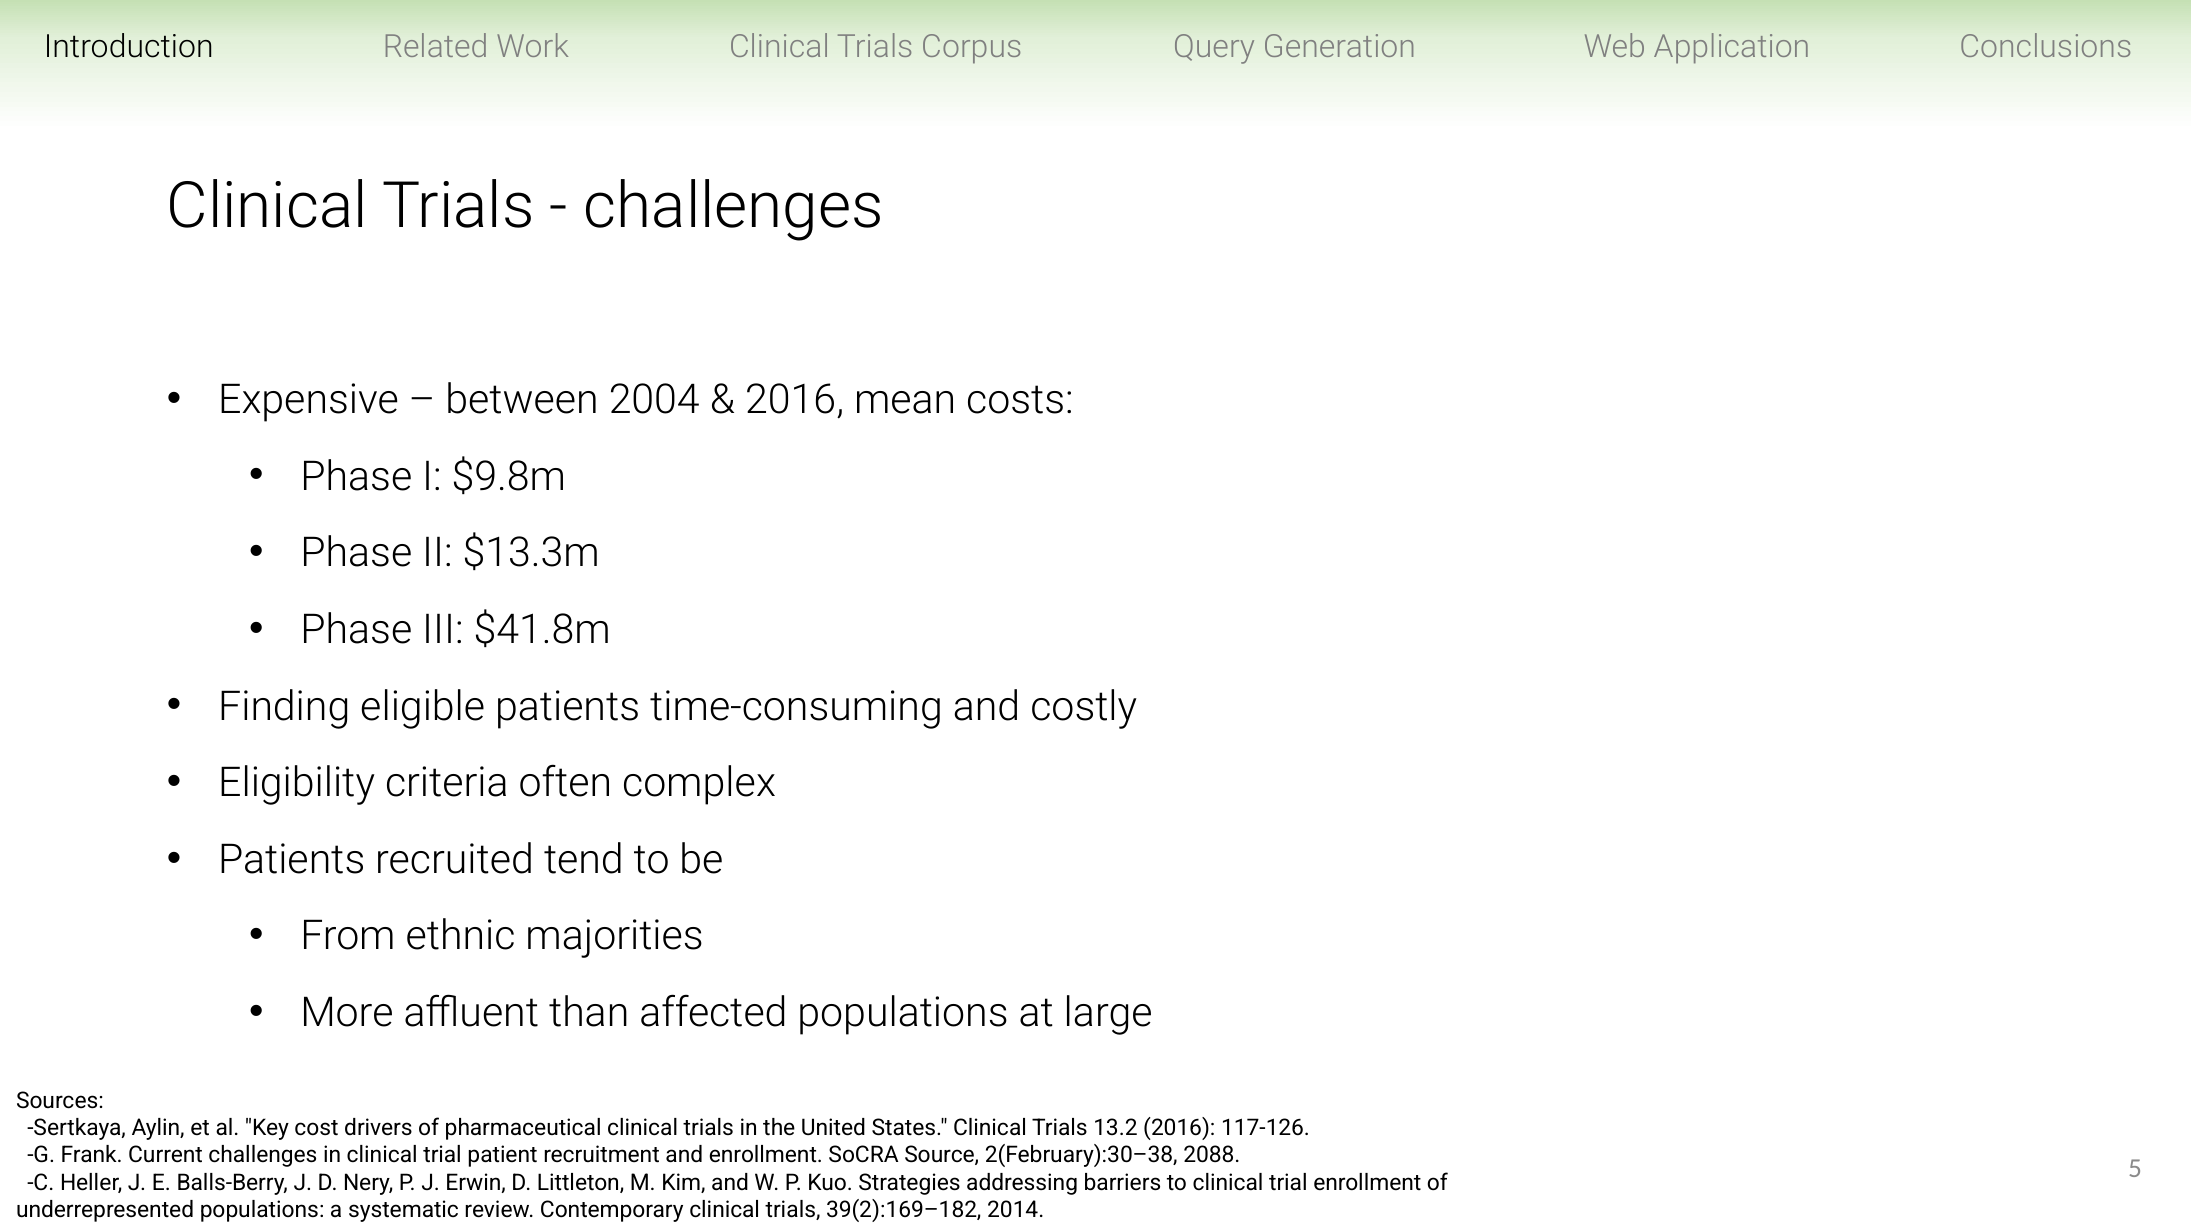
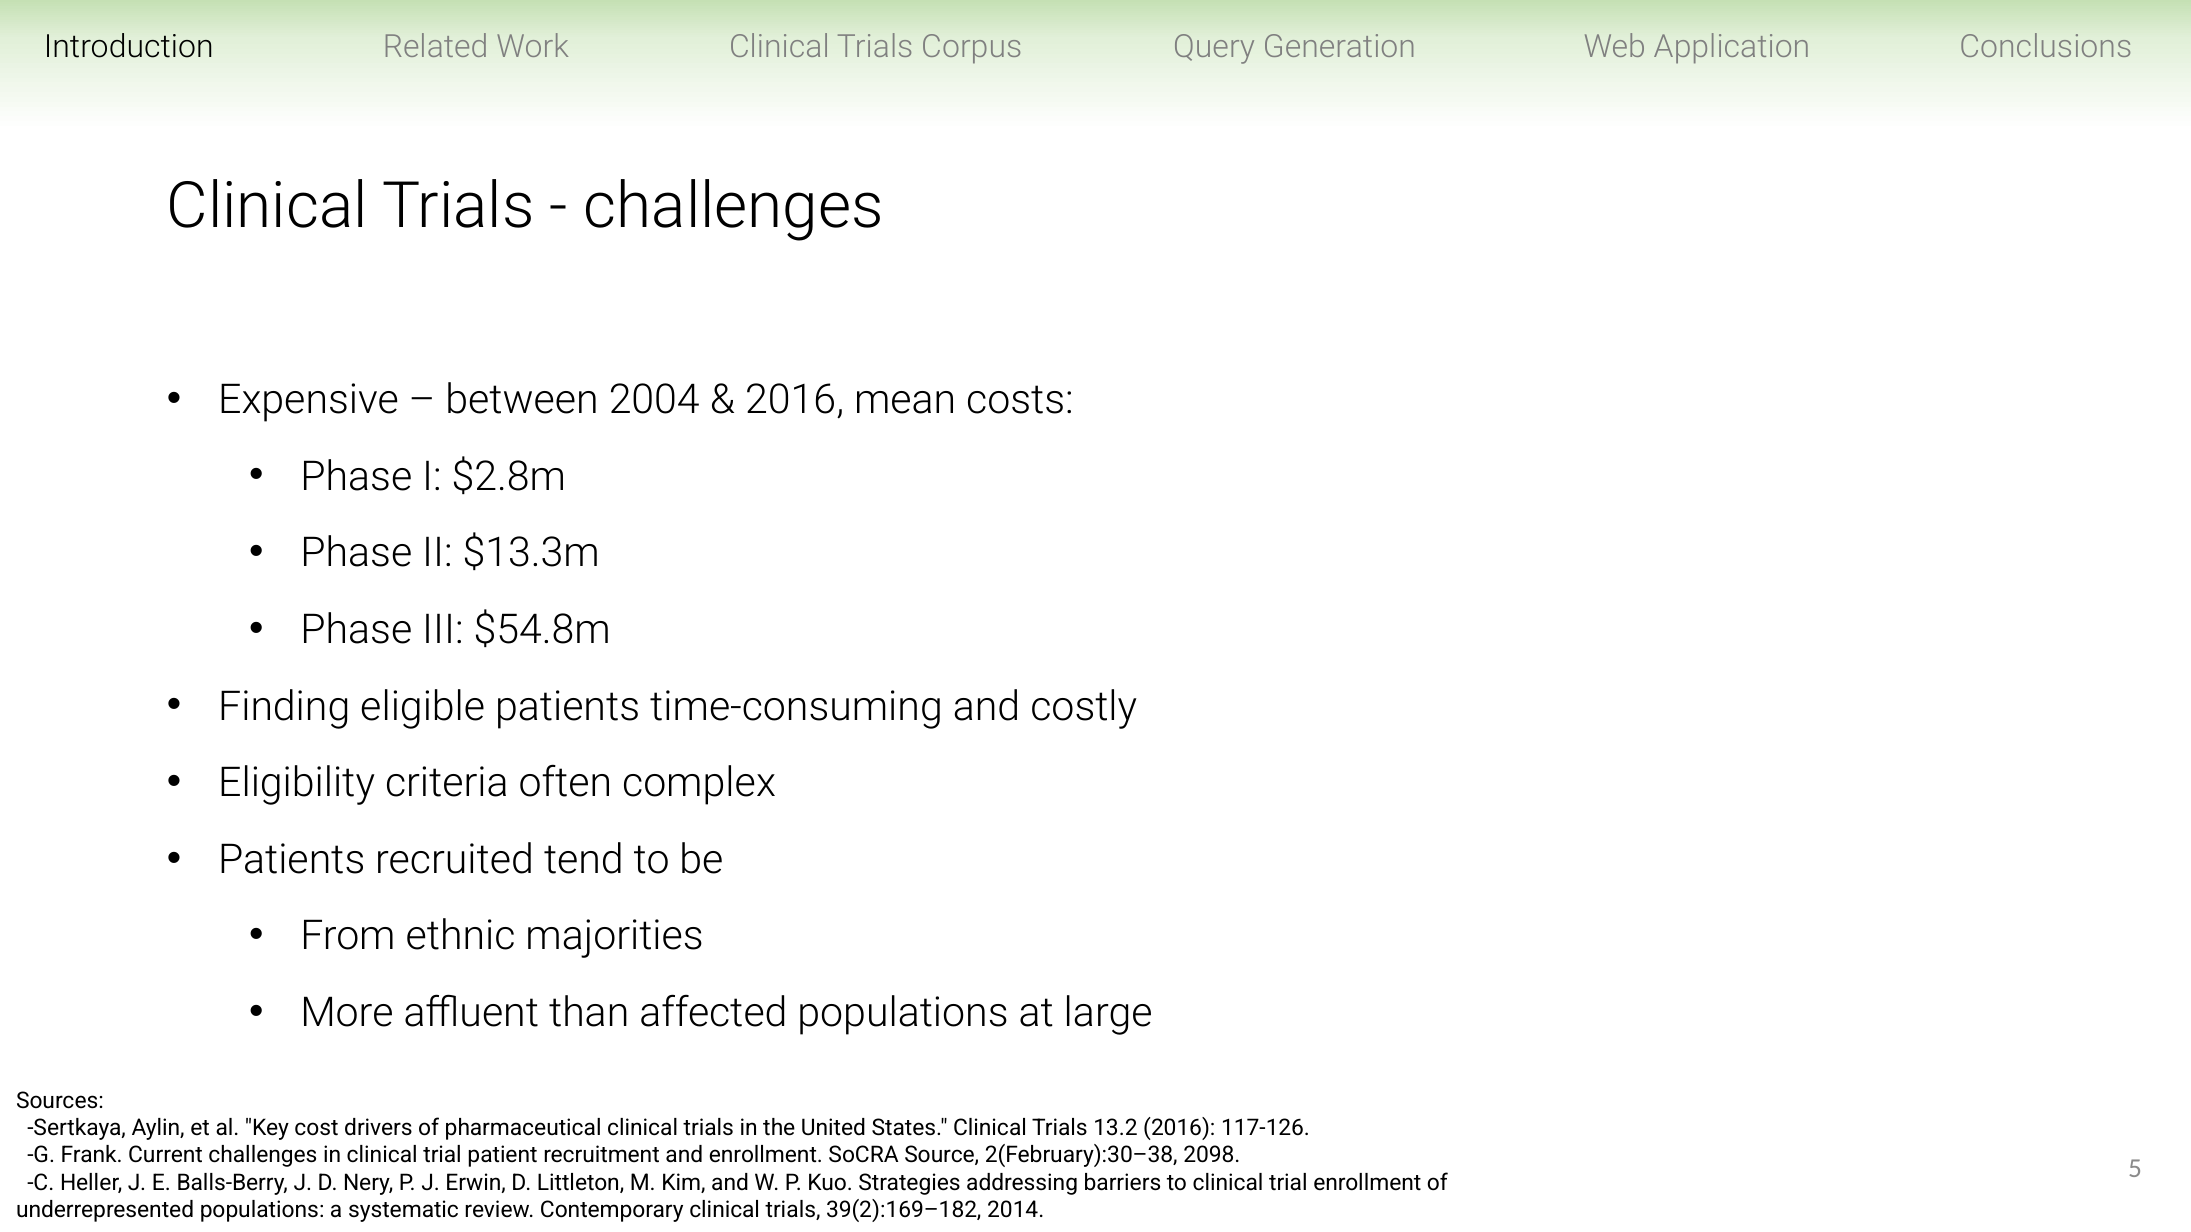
$9.8m: $9.8m -> $2.8m
$41.8m: $41.8m -> $54.8m
2088: 2088 -> 2098
